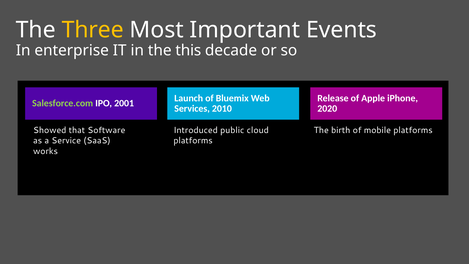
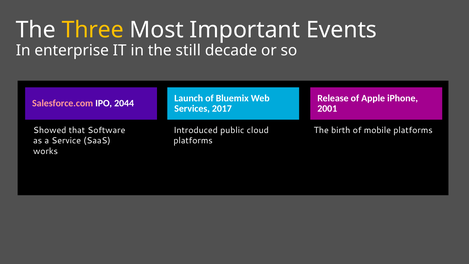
this: this -> still
Salesforce.com colour: light green -> pink
2001: 2001 -> 2044
2010: 2010 -> 2017
2020: 2020 -> 2001
